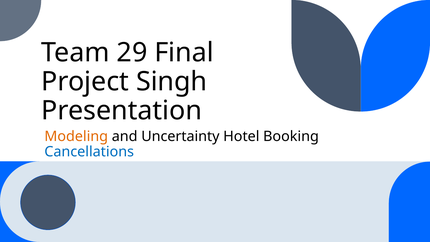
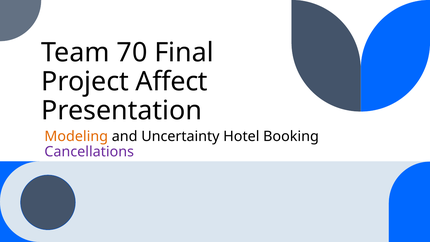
29: 29 -> 70
Singh: Singh -> Affect
Cancellations colour: blue -> purple
